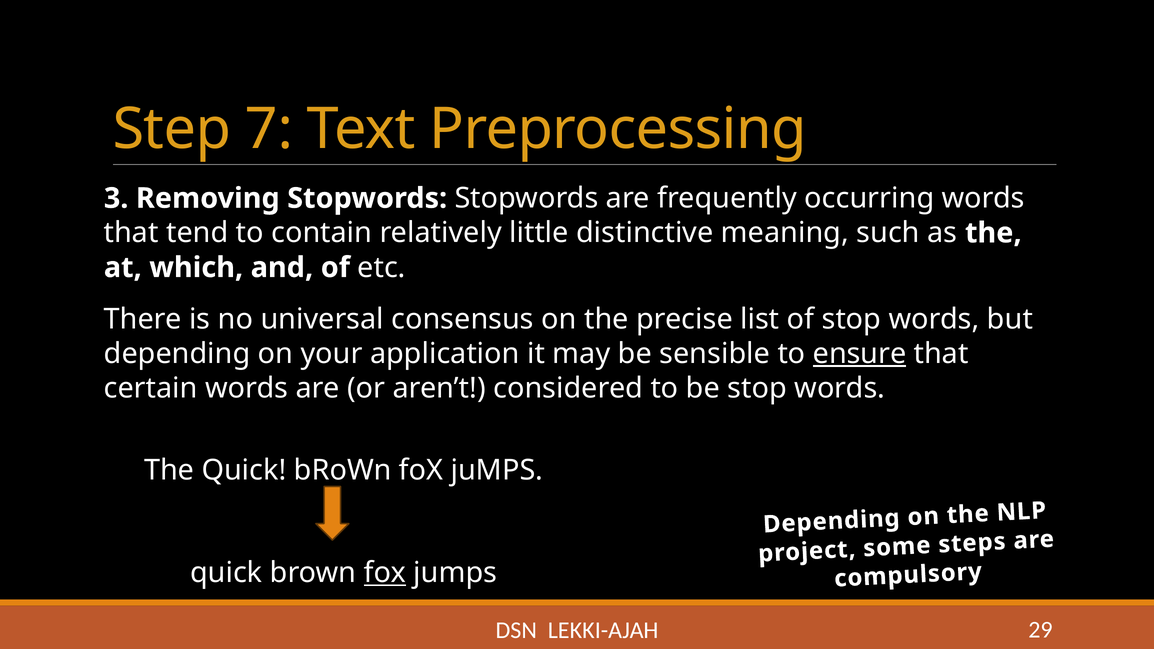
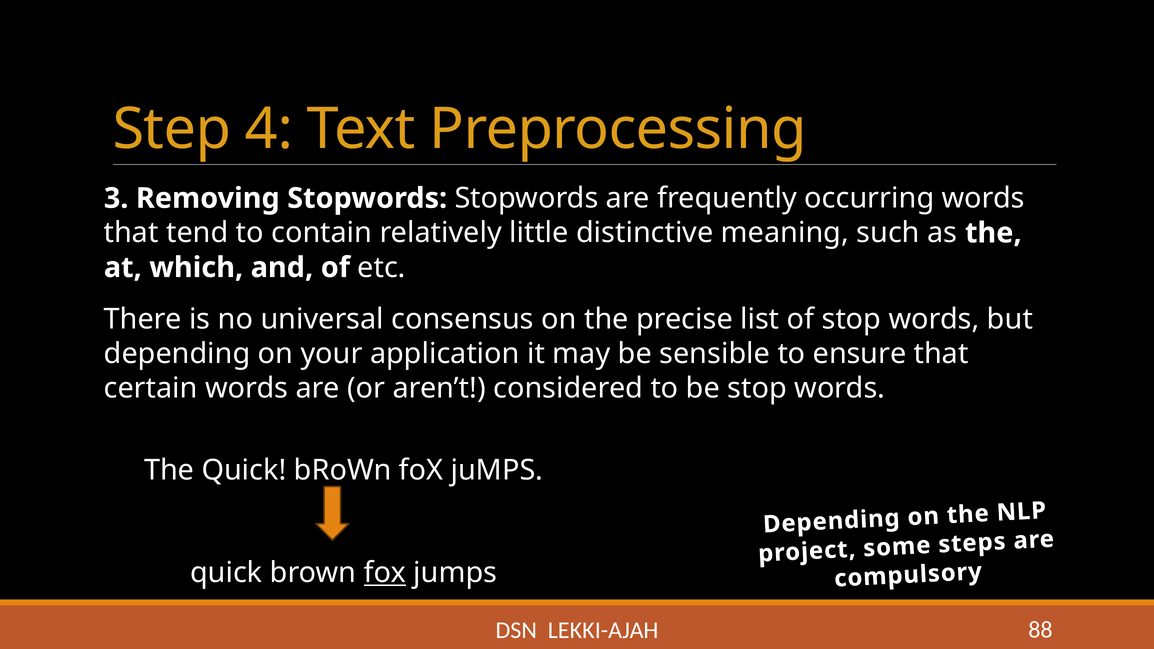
7: 7 -> 4
ensure underline: present -> none
29: 29 -> 88
